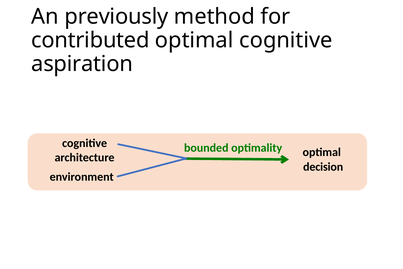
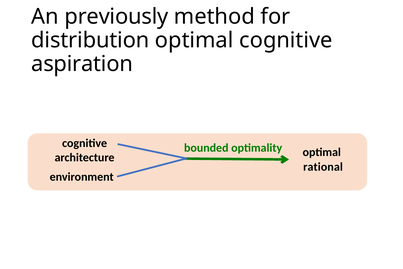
contributed: contributed -> distribution
decision: decision -> rational
